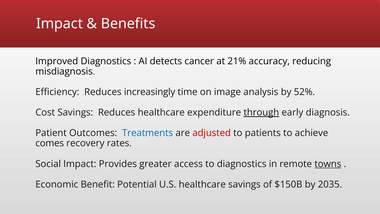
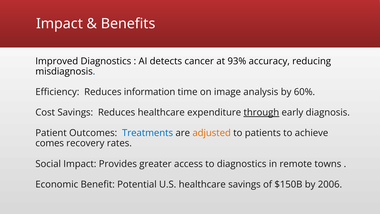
21%: 21% -> 93%
increasingly: increasingly -> information
52%: 52% -> 60%
adjusted colour: red -> orange
towns underline: present -> none
2035: 2035 -> 2006
